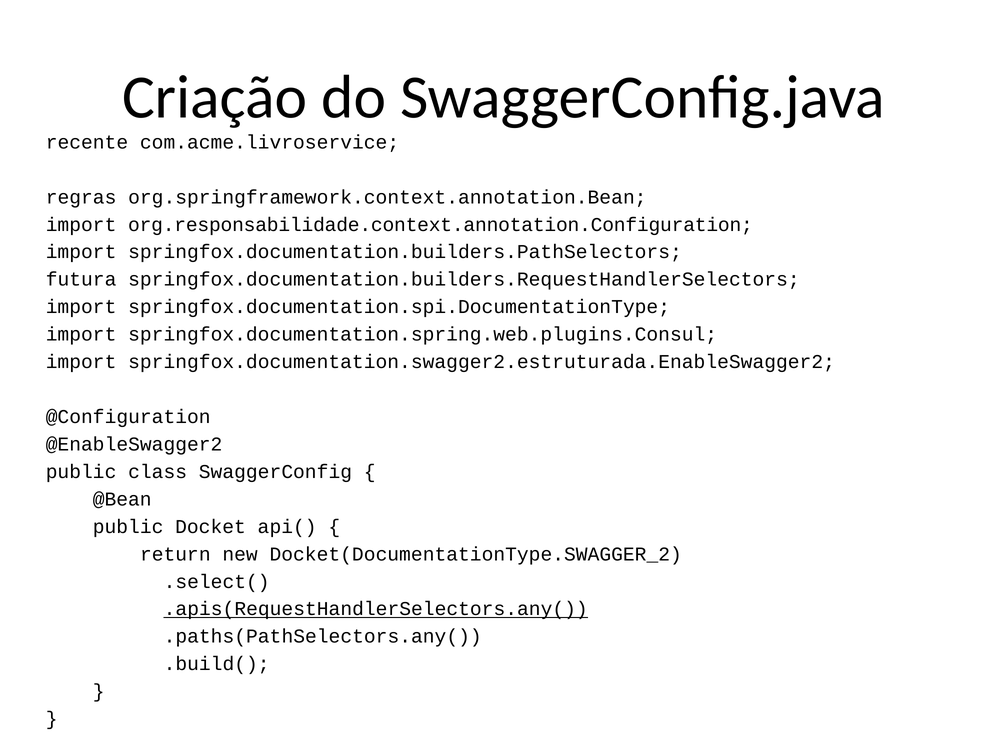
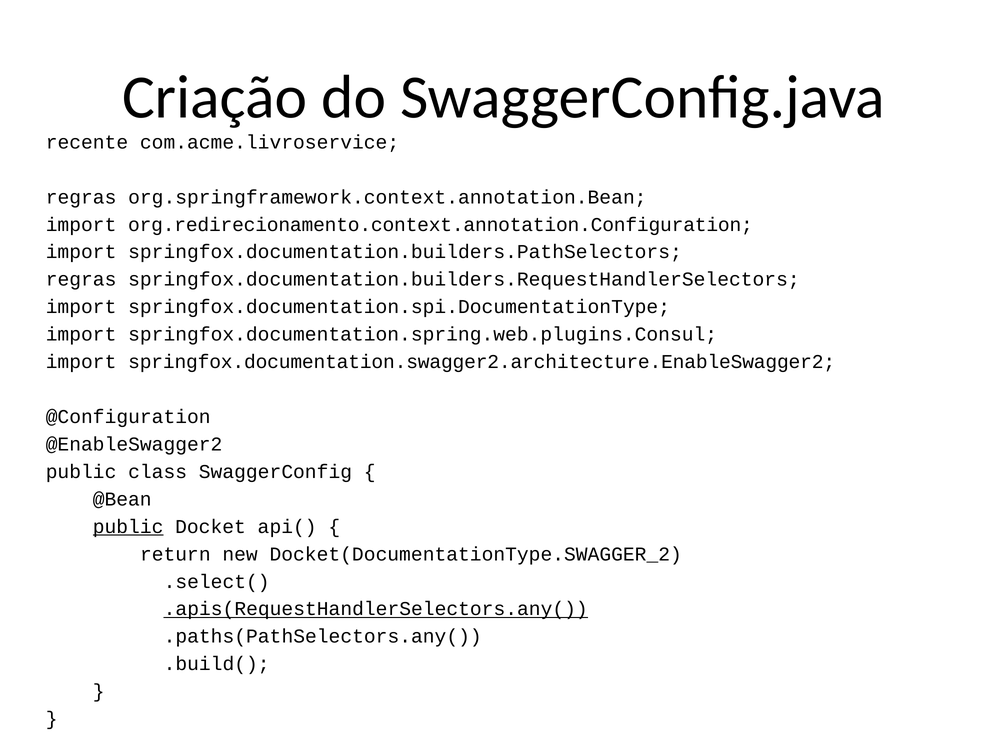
org.responsabilidade.context.annotation.Configuration: org.responsabilidade.context.annotation.Configuration -> org.redirecionamento.context.annotation.Configuration
futura at (81, 279): futura -> regras
springfox.documentation.swagger2.estruturada.EnableSwagger2: springfox.documentation.swagger2.estruturada.EnableSwagger2 -> springfox.documentation.swagger2.architecture.EnableSwagger2
public at (128, 527) underline: none -> present
